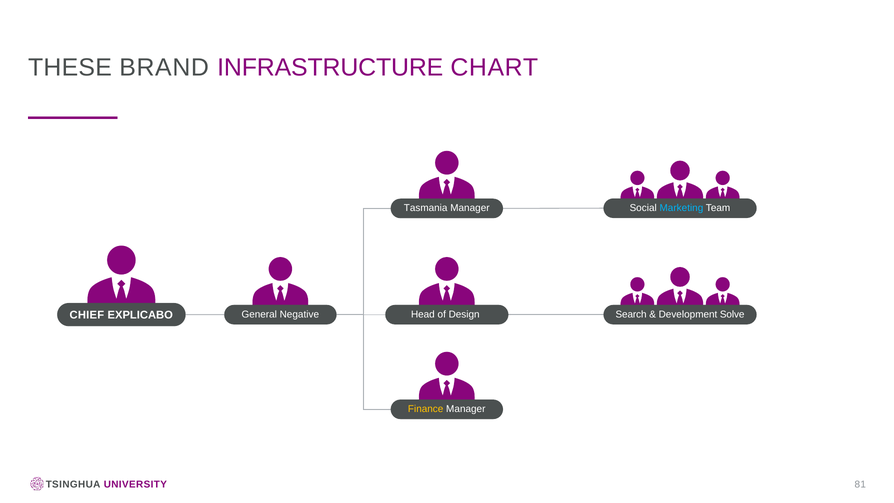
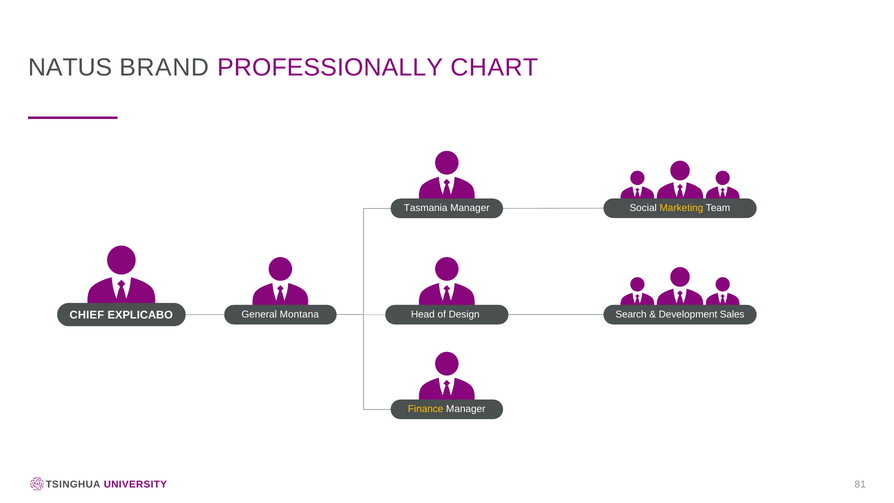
THESE: THESE -> NATUS
INFRASTRUCTURE: INFRASTRUCTURE -> PROFESSIONALLY
Marketing colour: light blue -> yellow
Solve: Solve -> Sales
Negative: Negative -> Montana
